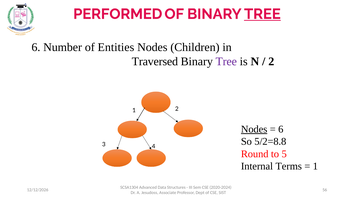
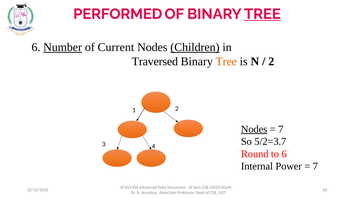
Number underline: none -> present
Entities: Entities -> Current
Children underline: none -> present
Tree at (226, 61) colour: purple -> orange
6 at (281, 129): 6 -> 7
5/2=8.8: 5/2=8.8 -> 5/2=3.7
to 5: 5 -> 6
Terms: Terms -> Power
1 at (315, 166): 1 -> 7
